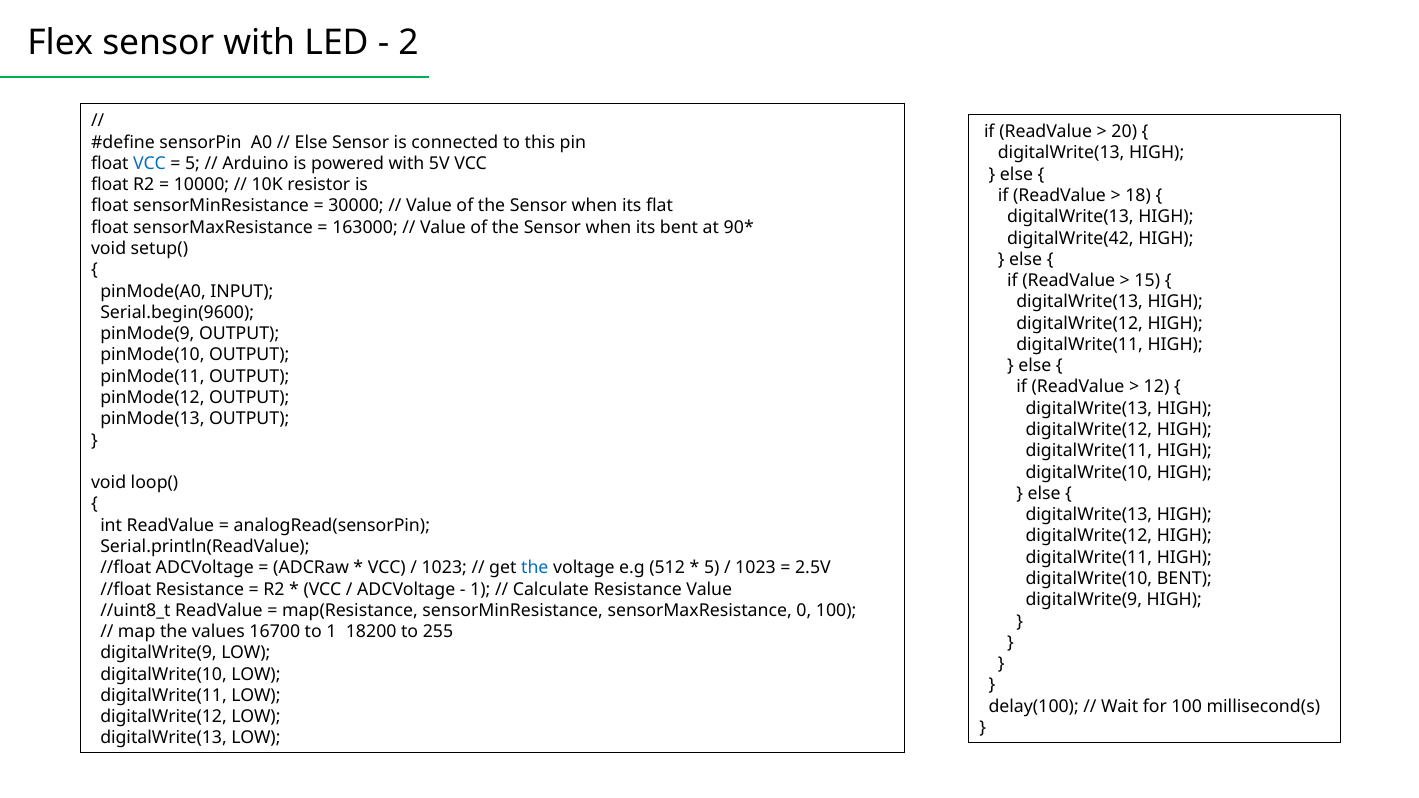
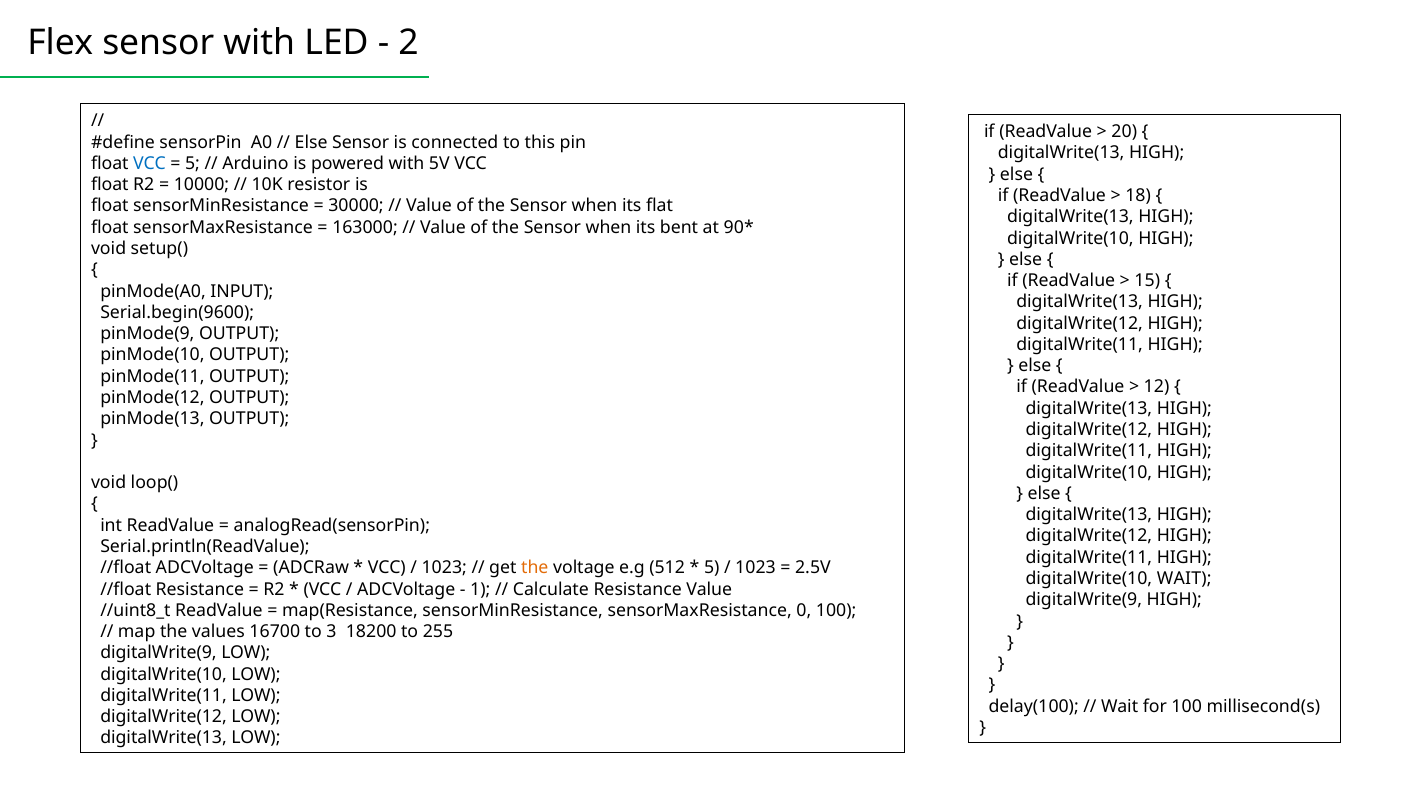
digitalWrite(42 at (1070, 238): digitalWrite(42 -> digitalWrite(10
the at (535, 568) colour: blue -> orange
digitalWrite(10 BENT: BENT -> WAIT
to 1: 1 -> 3
